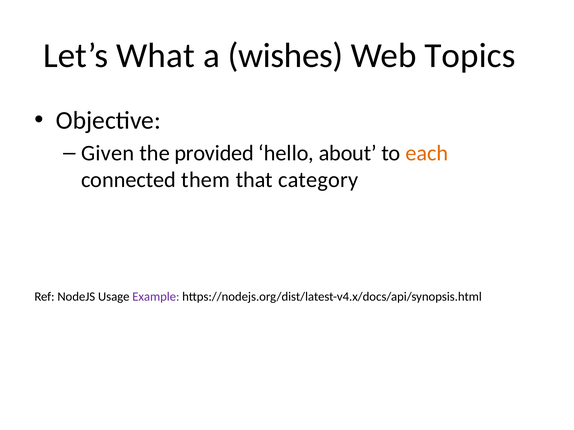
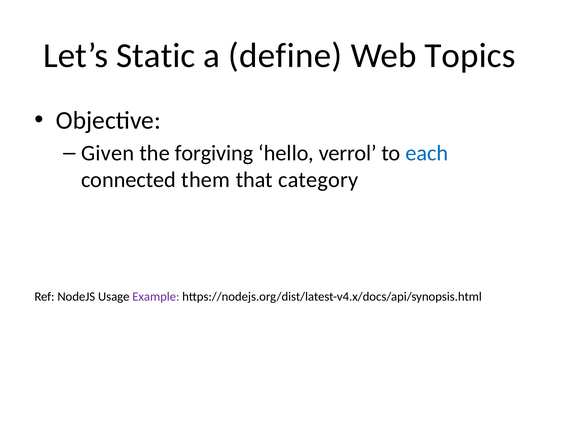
What: What -> Static
wishes: wishes -> define
provided: provided -> forgiving
about: about -> verrol
each colour: orange -> blue
